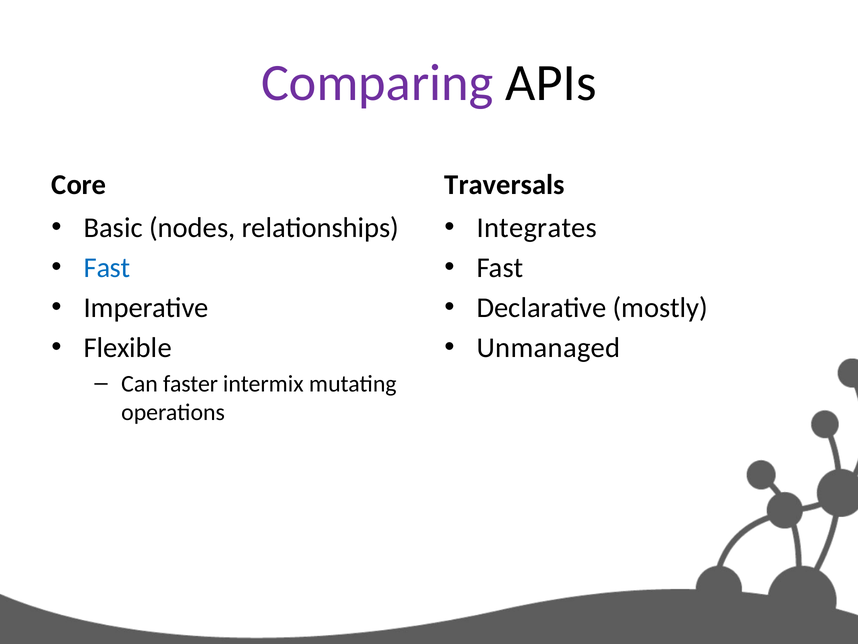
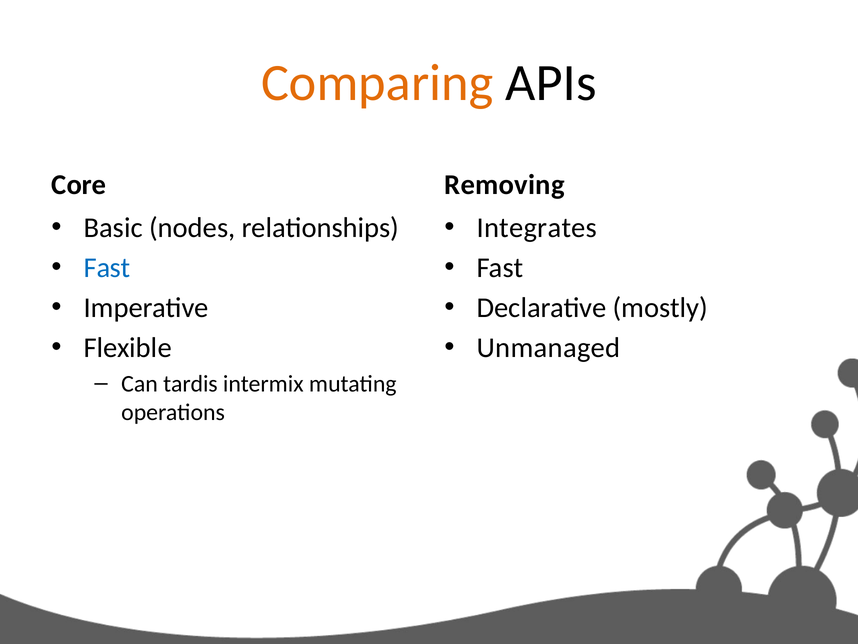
Comparing colour: purple -> orange
Traversals: Traversals -> Removing
faster: faster -> tardis
